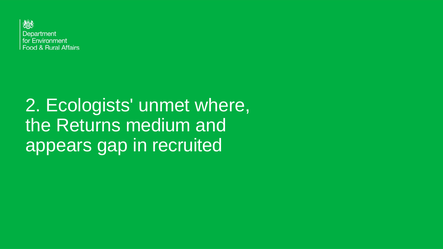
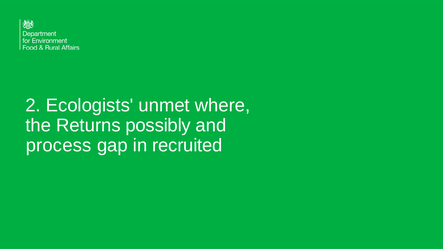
medium: medium -> possibly
appears: appears -> process
